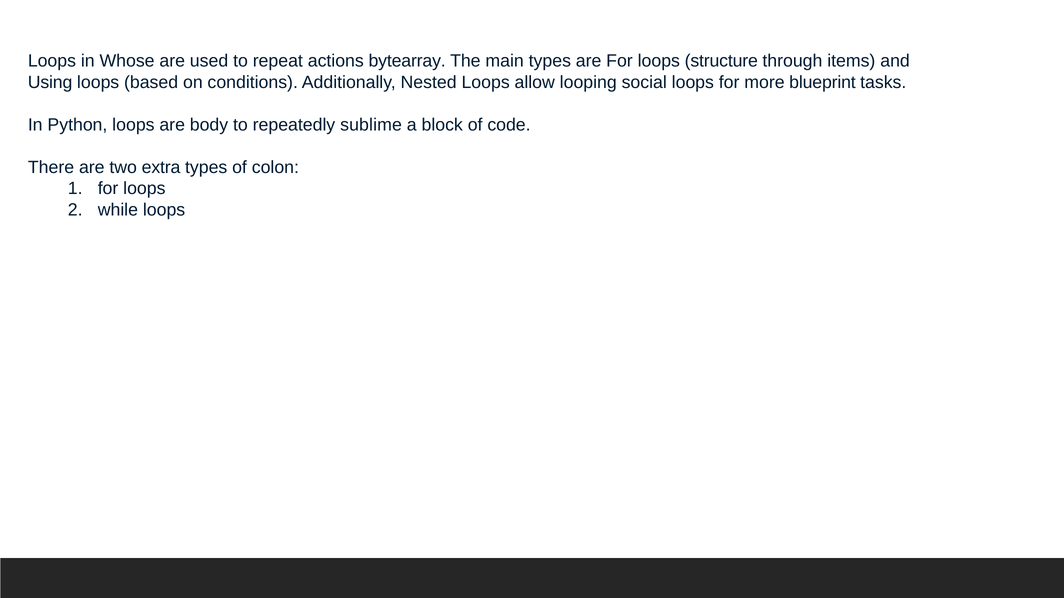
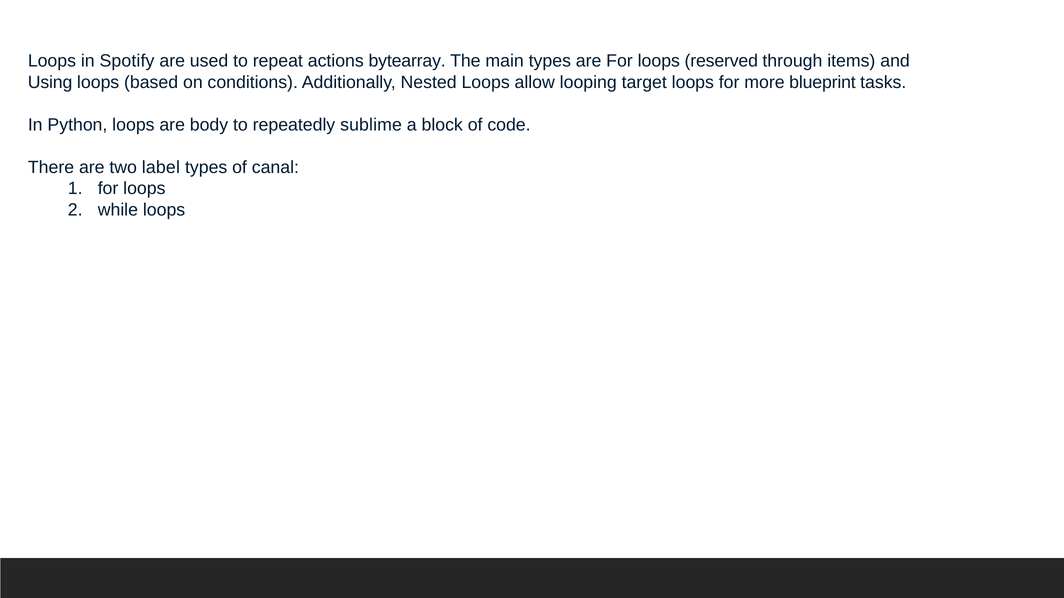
Whose: Whose -> Spotify
structure: structure -> reserved
social: social -> target
extra: extra -> label
colon: colon -> canal
